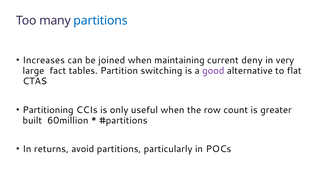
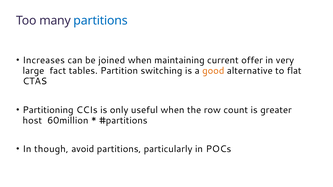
deny: deny -> offer
good colour: purple -> orange
built: built -> host
returns: returns -> though
